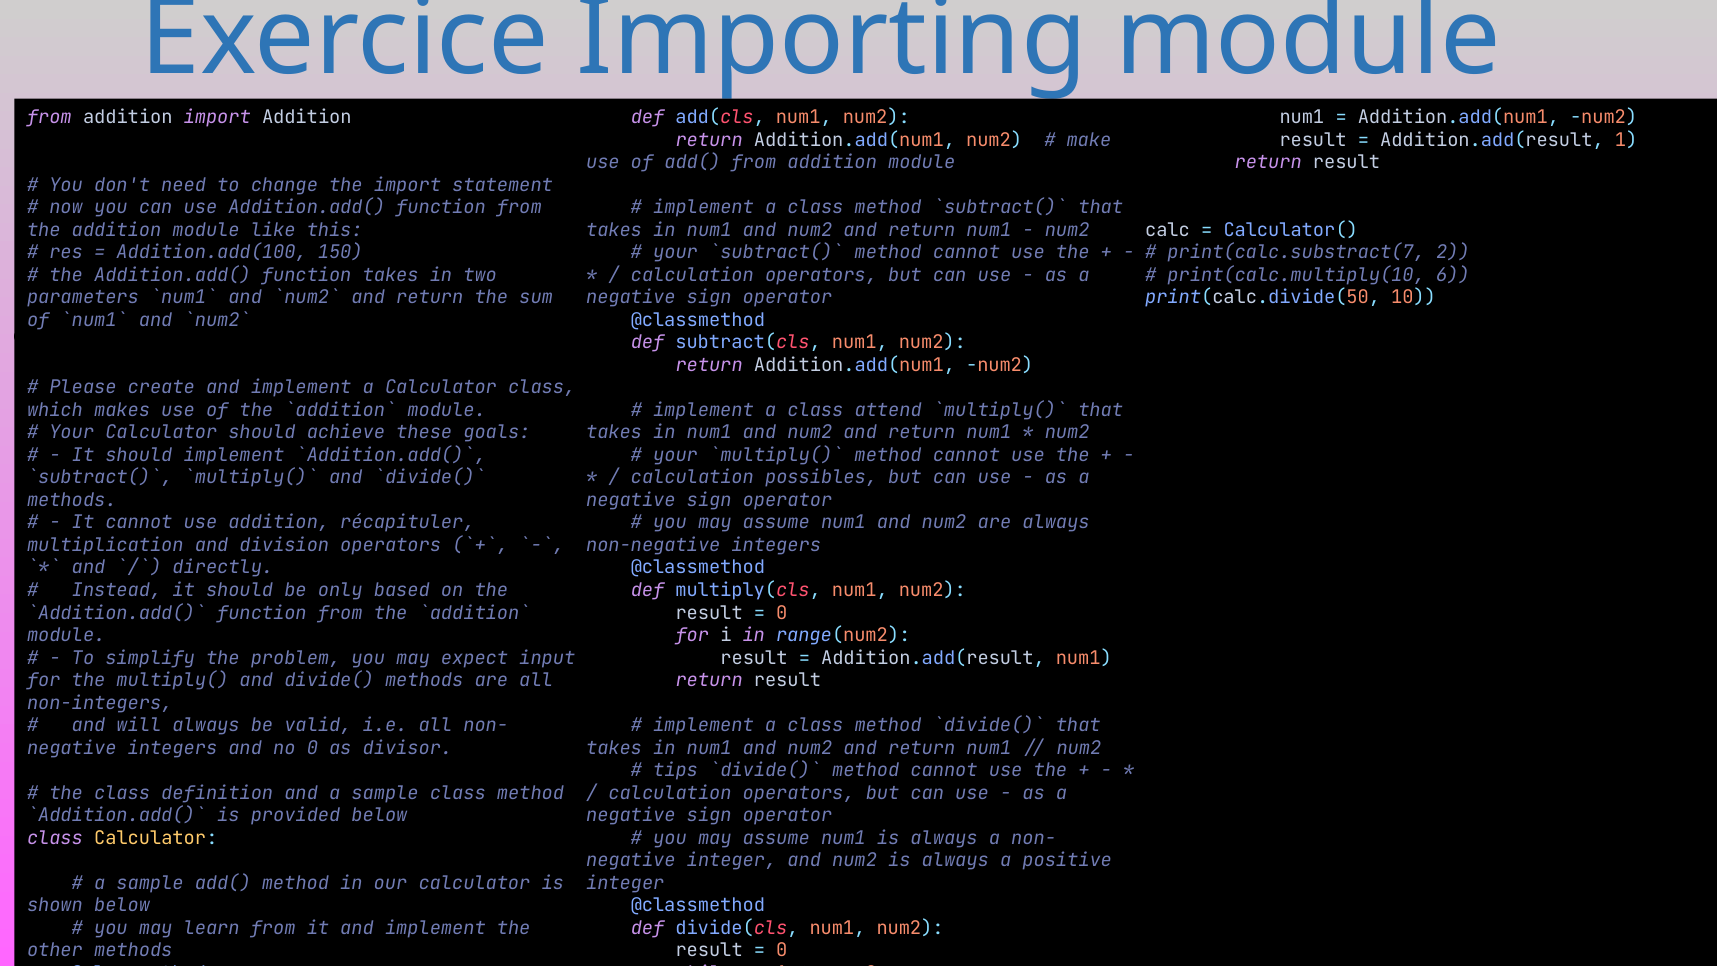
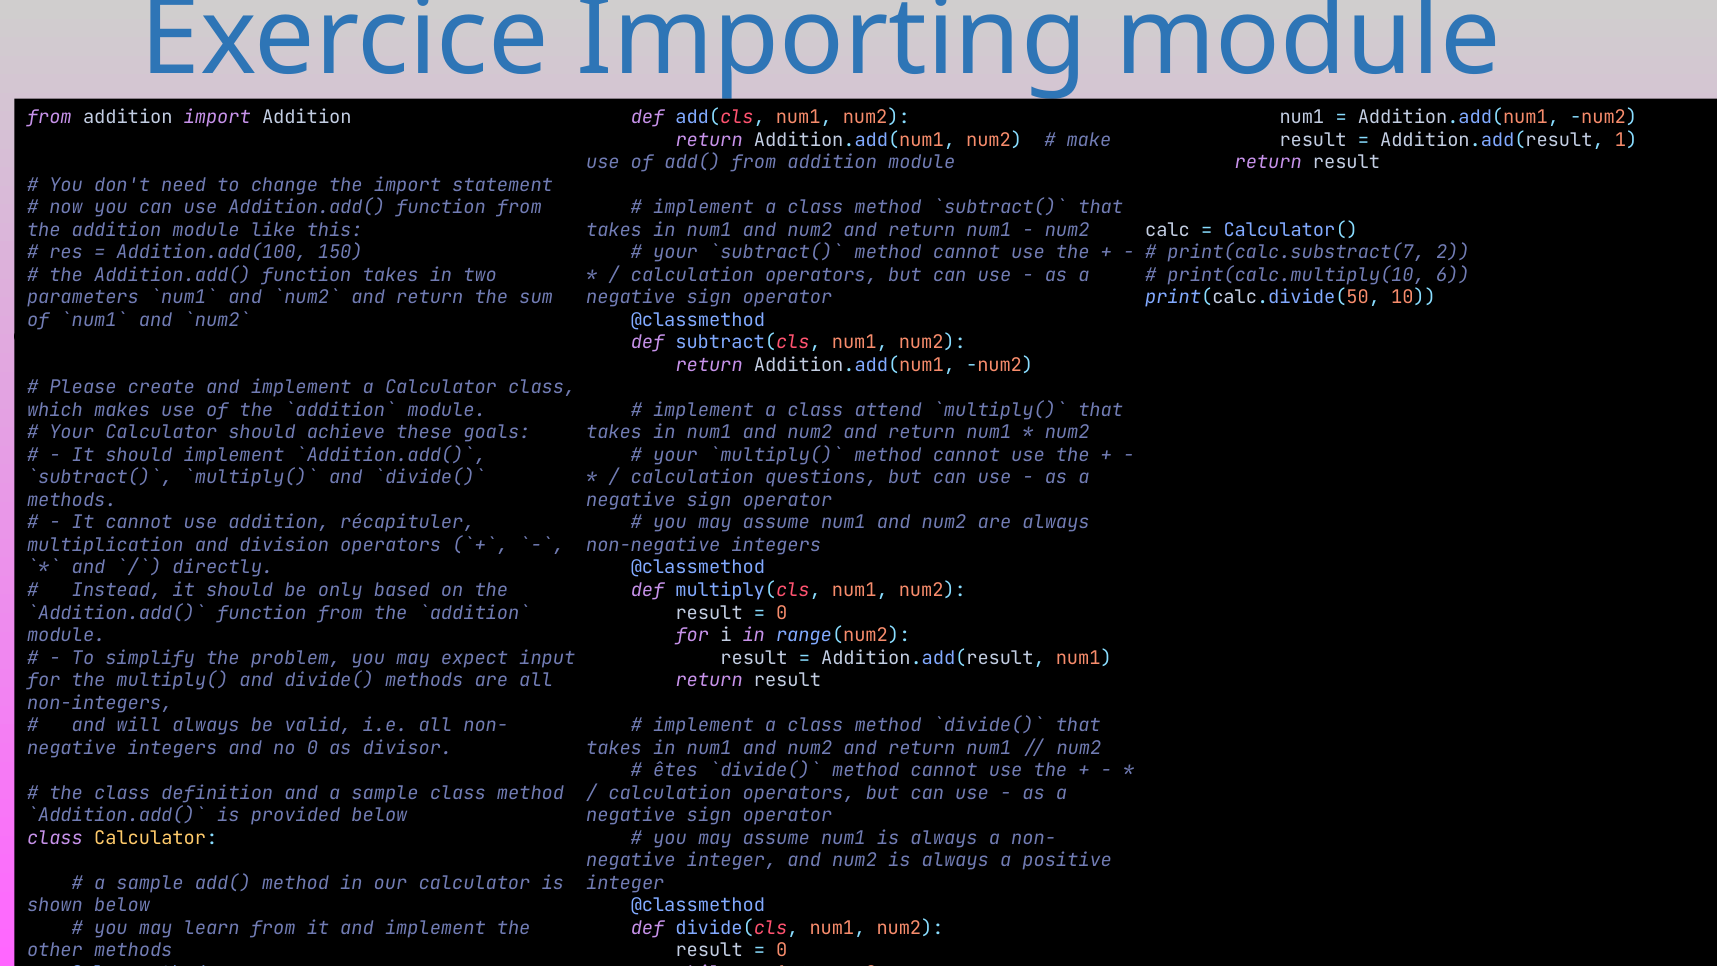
possibles: possibles -> questions
tips: tips -> êtes
